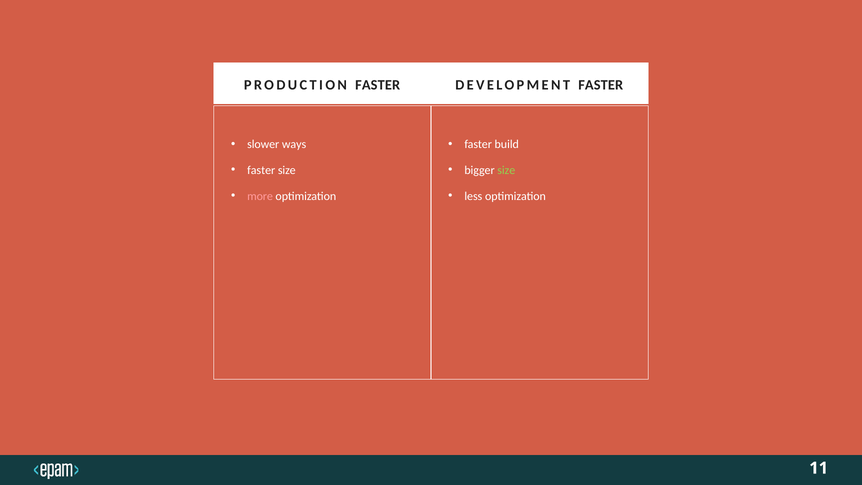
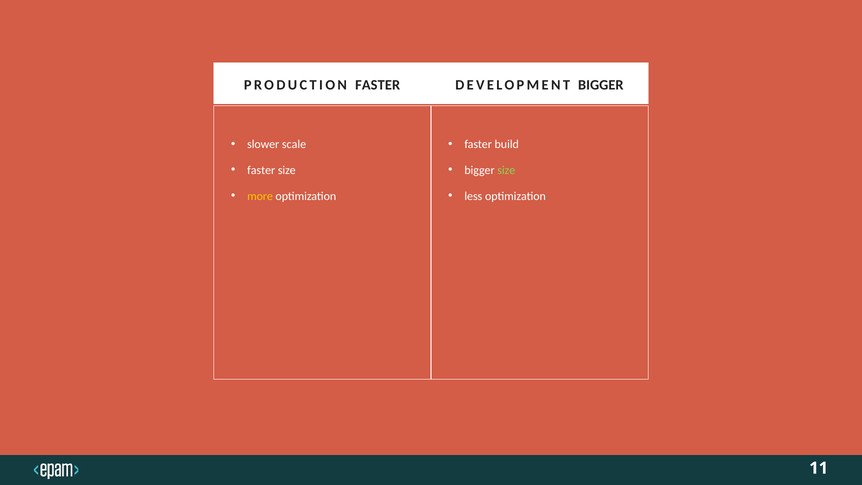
DEVELOPMENT FASTER: FASTER -> BIGGER
ways: ways -> scale
more colour: pink -> yellow
